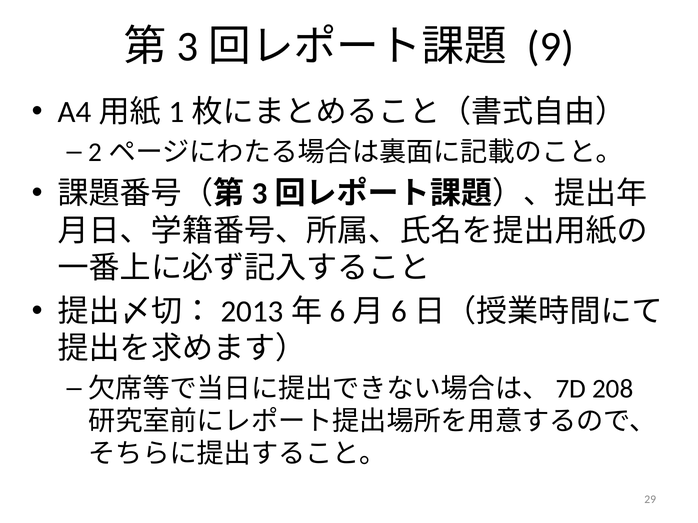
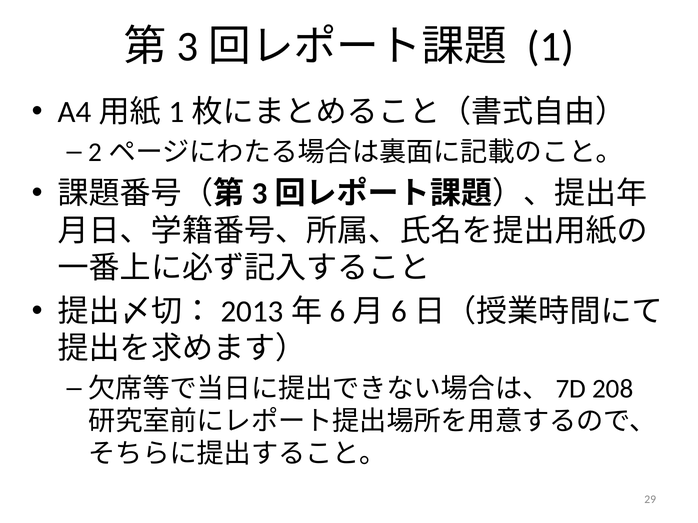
9: 9 -> 1
